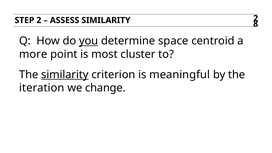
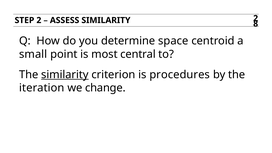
you underline: present -> none
more: more -> small
cluster: cluster -> central
meaningful: meaningful -> procedures
